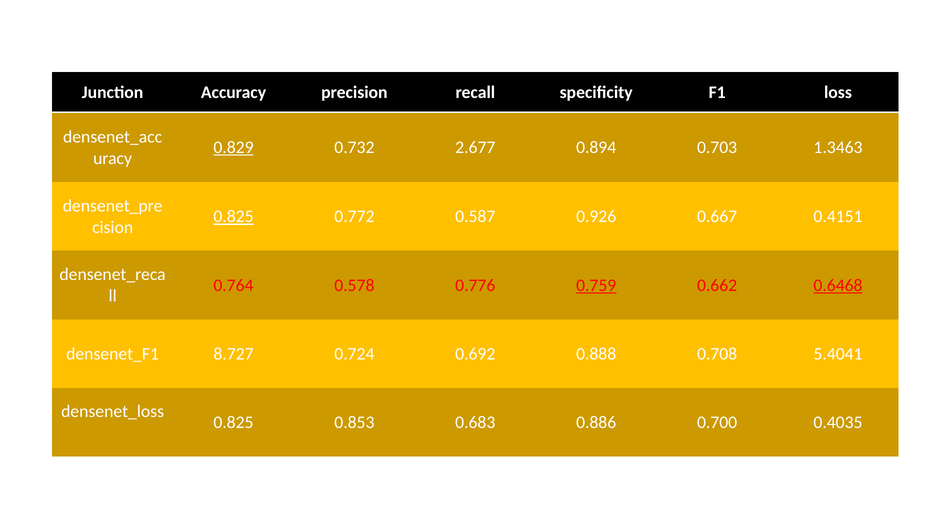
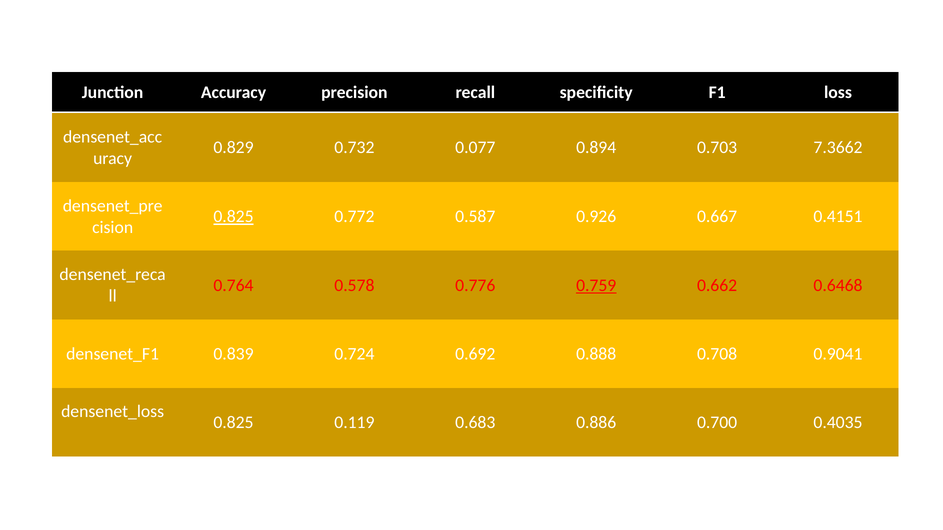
0.829 underline: present -> none
2.677: 2.677 -> 0.077
1.3463: 1.3463 -> 7.3662
0.6468 underline: present -> none
8.727: 8.727 -> 0.839
5.4041: 5.4041 -> 0.9041
0.853: 0.853 -> 0.119
